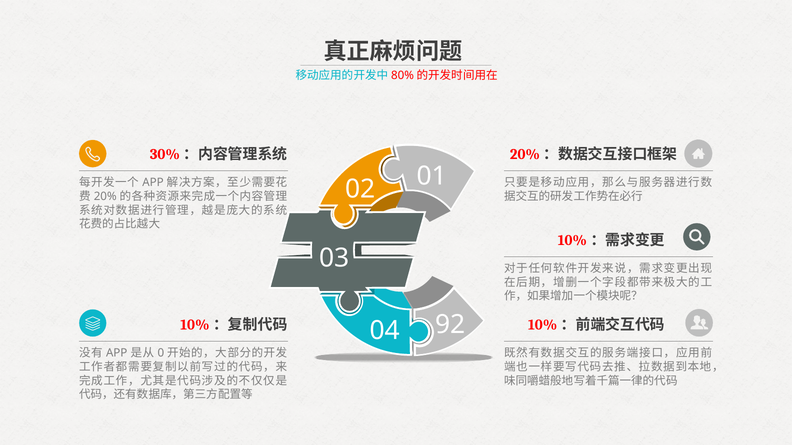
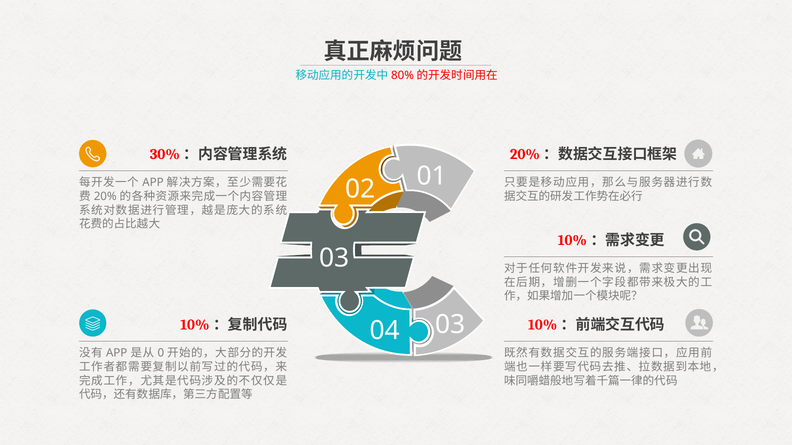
04 92: 92 -> 03
